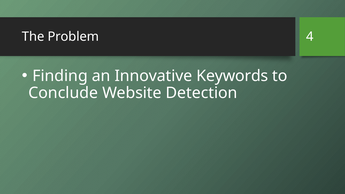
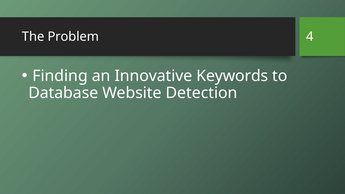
Conclude: Conclude -> Database
